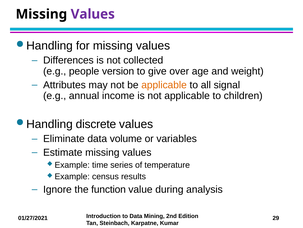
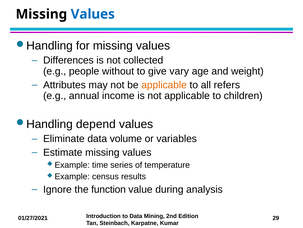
Values at (93, 14) colour: purple -> blue
version: version -> without
over: over -> vary
signal: signal -> refers
discrete: discrete -> depend
